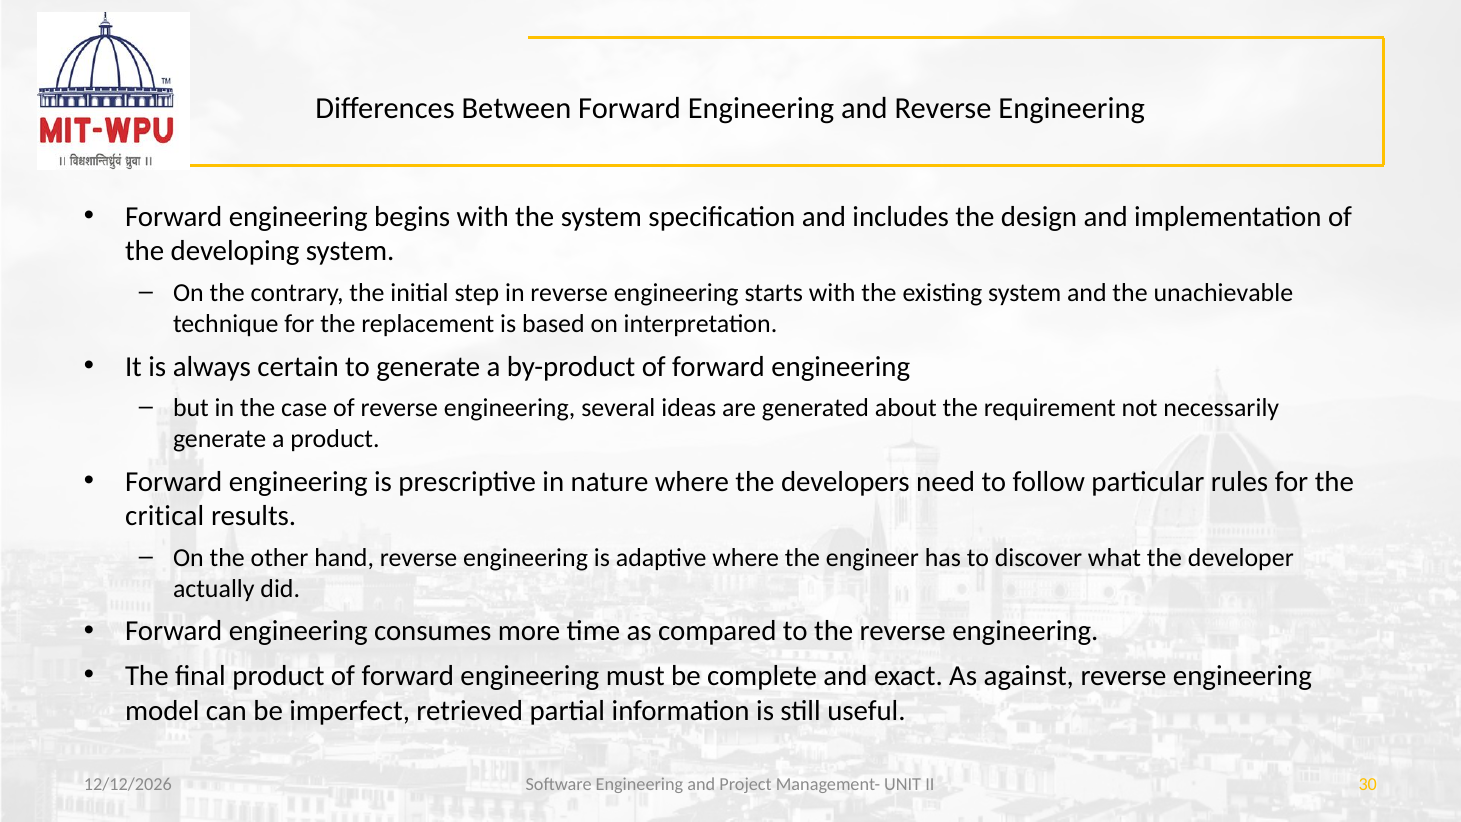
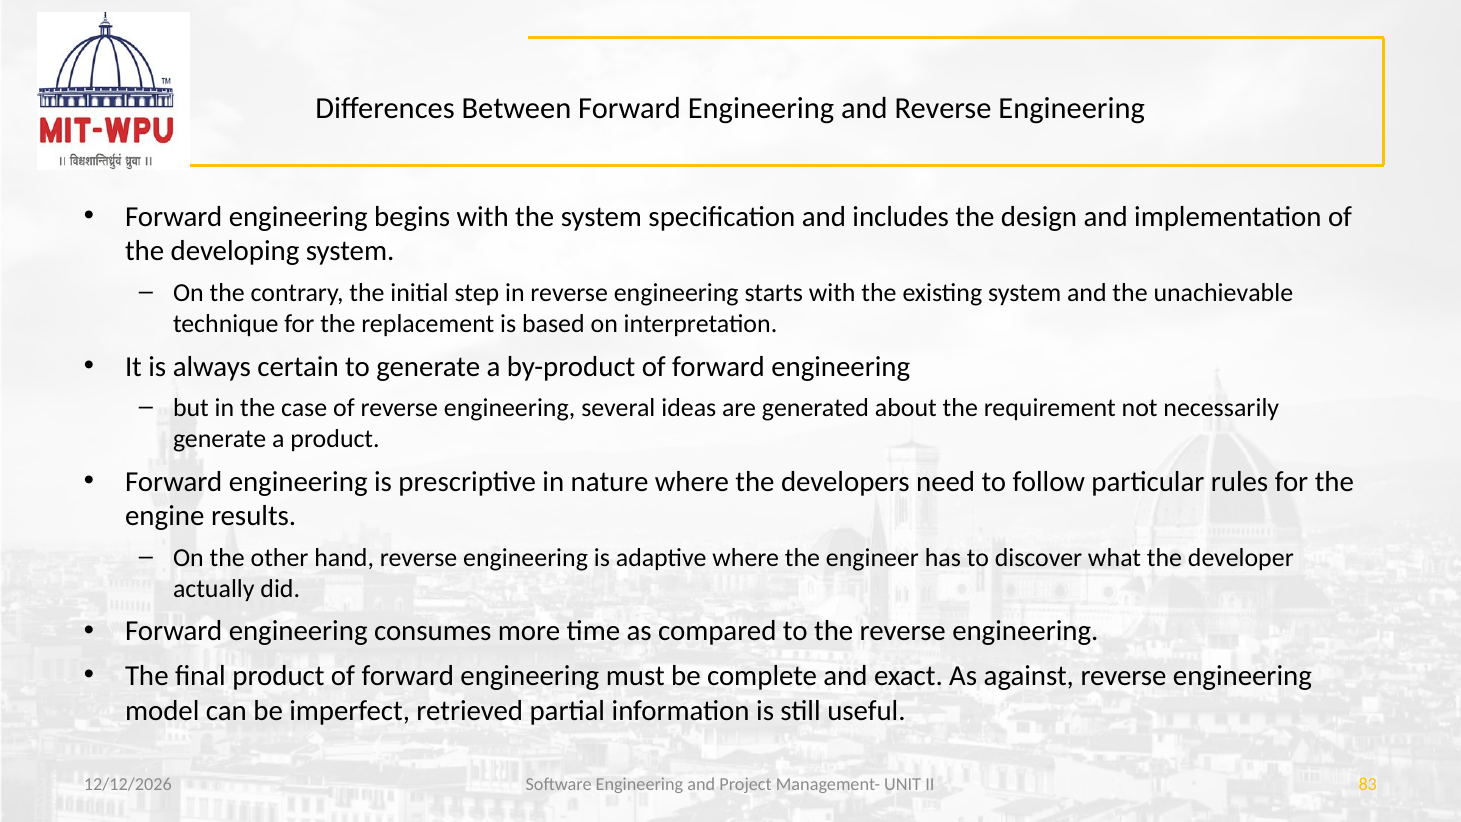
critical: critical -> engine
30: 30 -> 83
